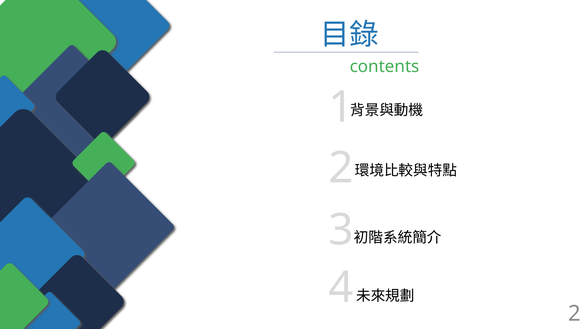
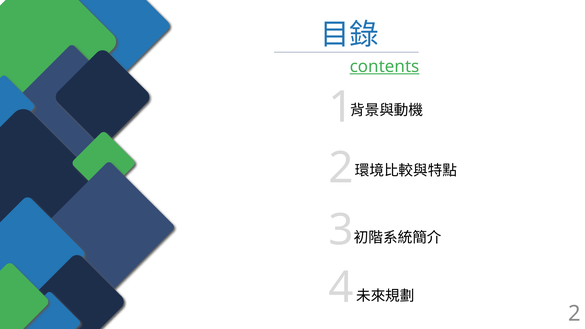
contents underline: none -> present
